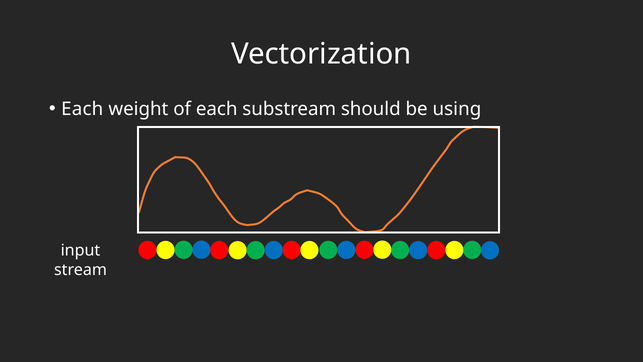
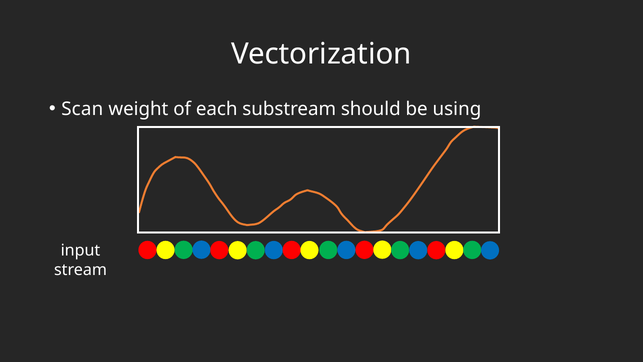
Each at (82, 109): Each -> Scan
